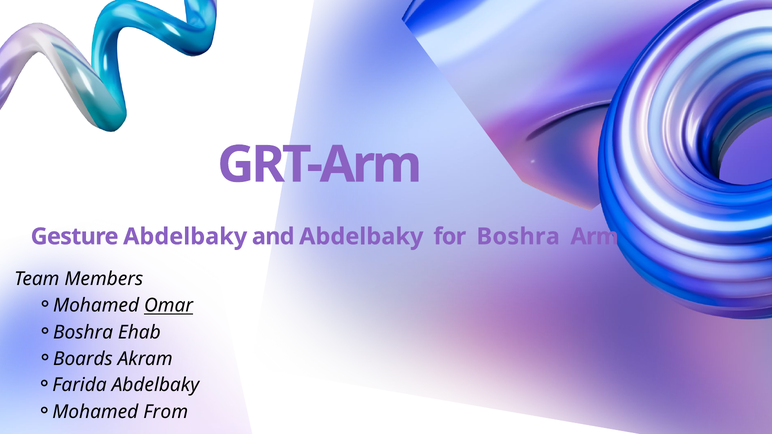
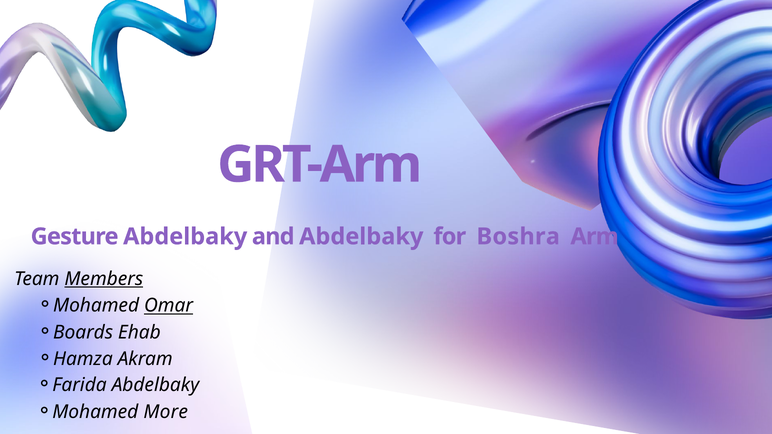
Members underline: none -> present
Boshra at (83, 333): Boshra -> Boards
Boards: Boards -> Hamza
From: From -> More
